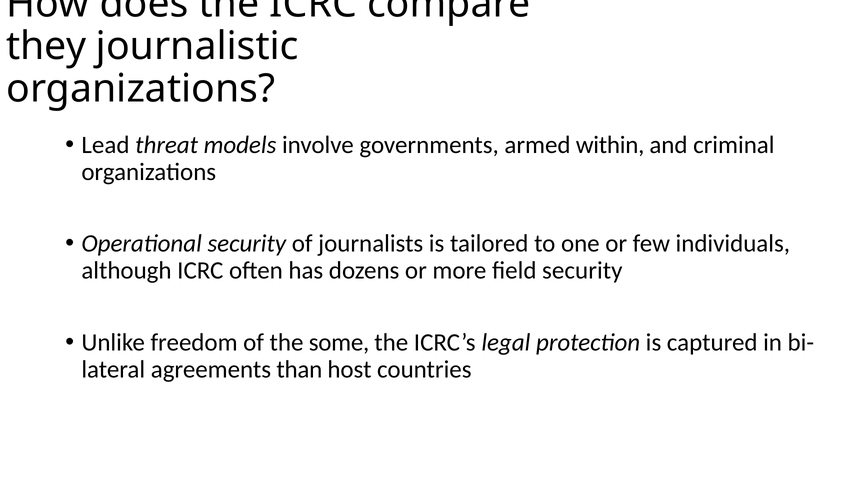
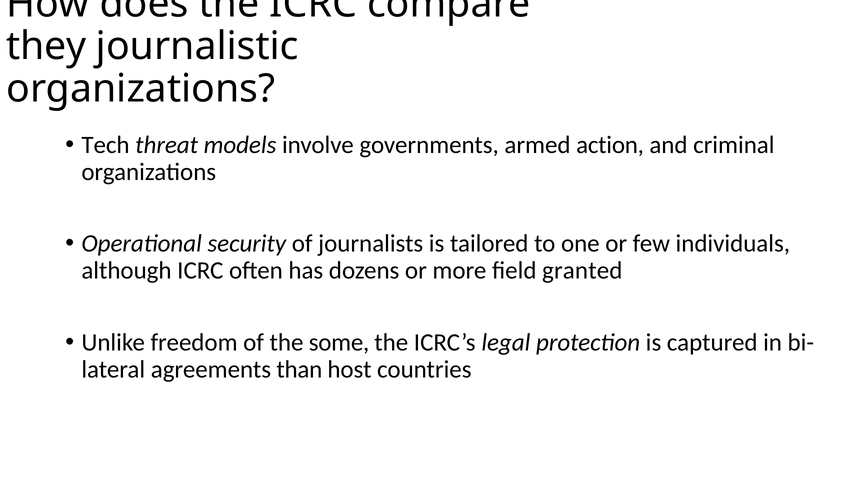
Lead: Lead -> Tech
within: within -> action
field security: security -> granted
